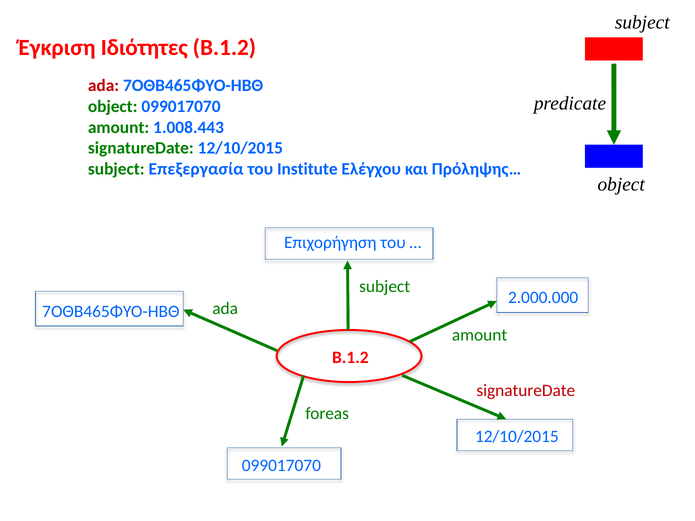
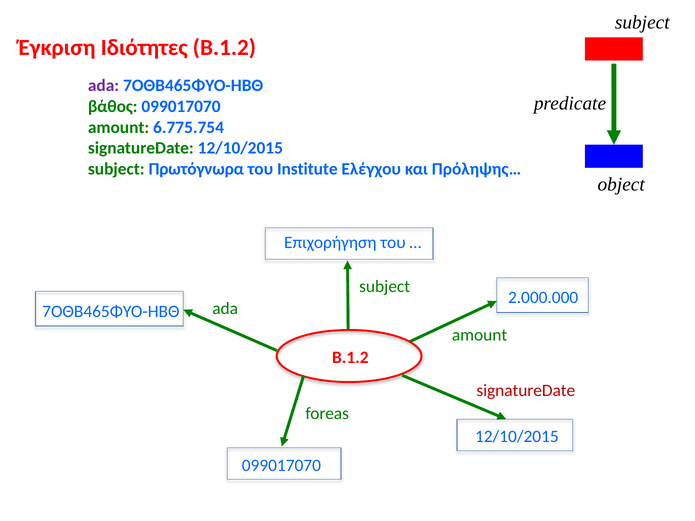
ada at (104, 86) colour: red -> purple
object at (113, 107): object -> βάθος
1.008.443: 1.008.443 -> 6.775.754
Επεξεργασία: Επεξεργασία -> Πρωτόγνωρα
